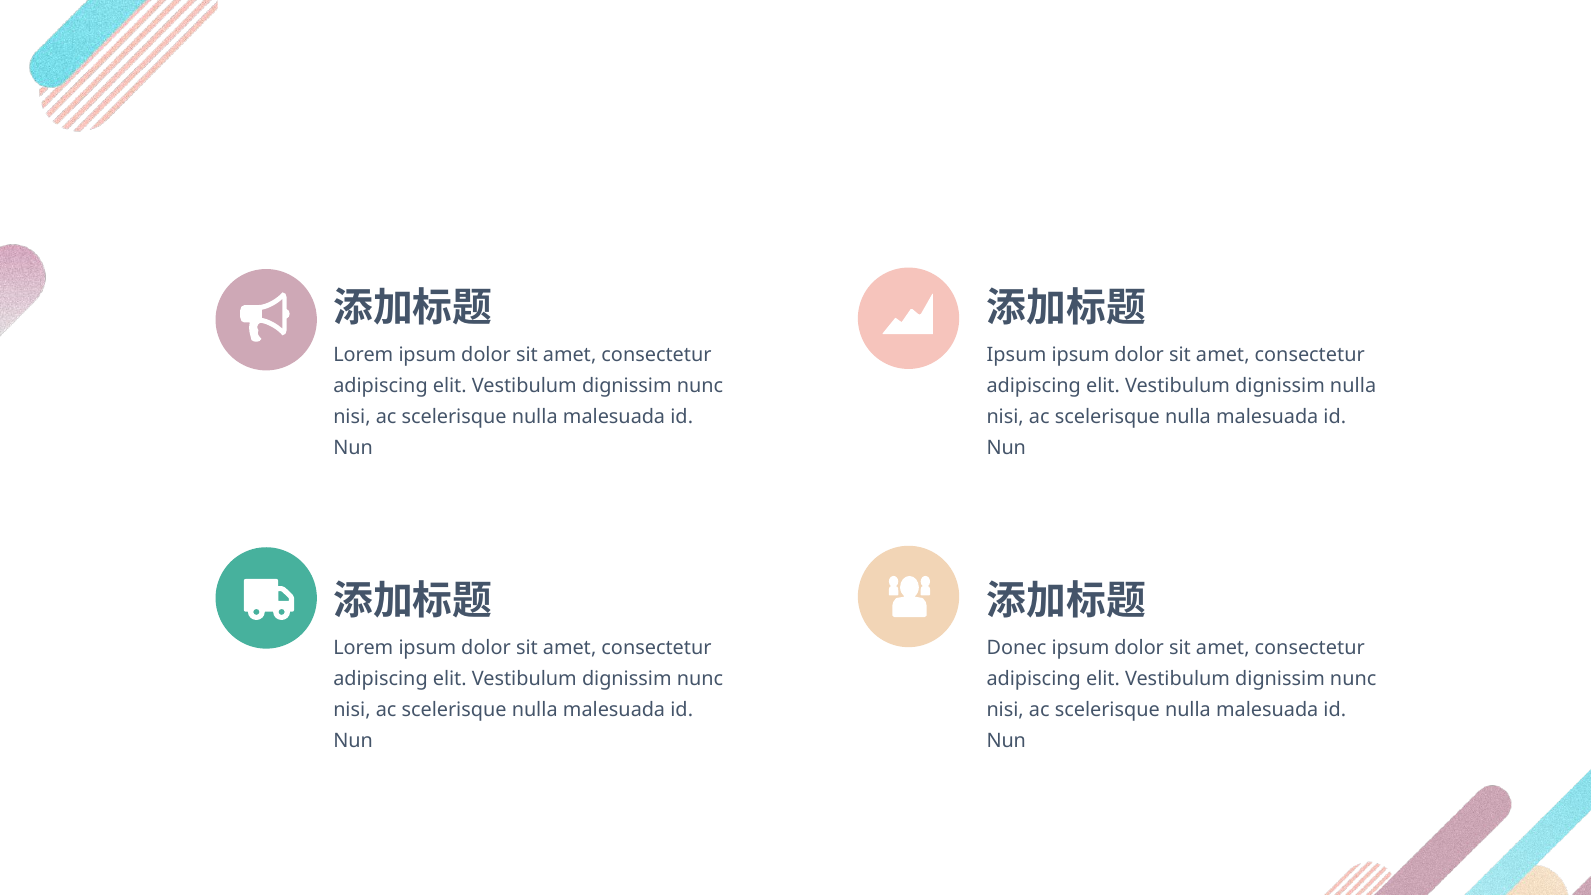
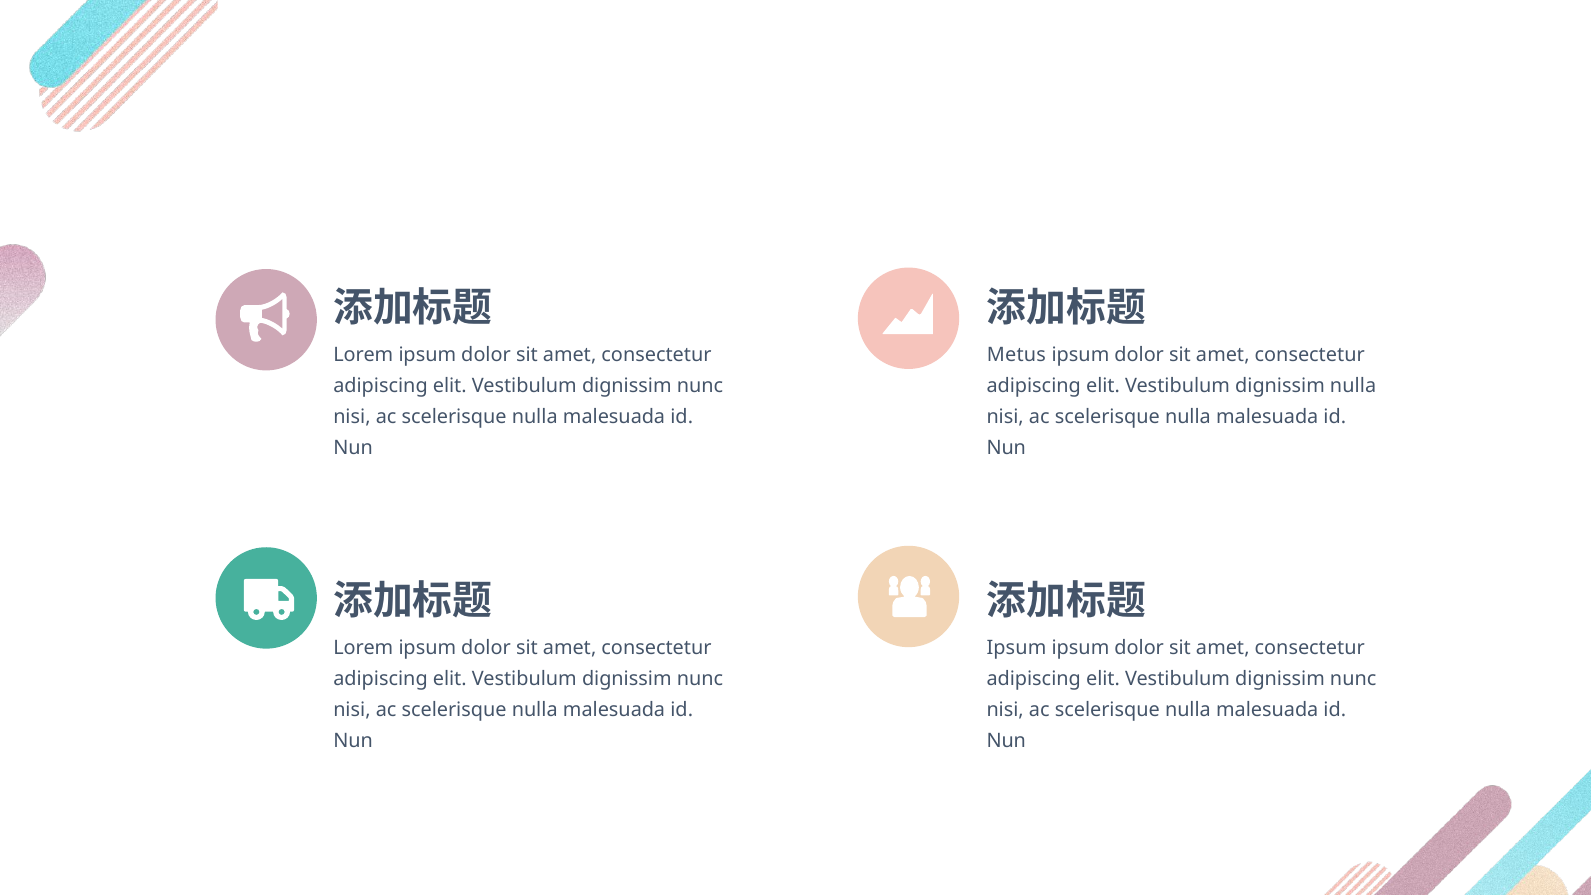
Ipsum at (1016, 355): Ipsum -> Metus
Donec at (1016, 648): Donec -> Ipsum
